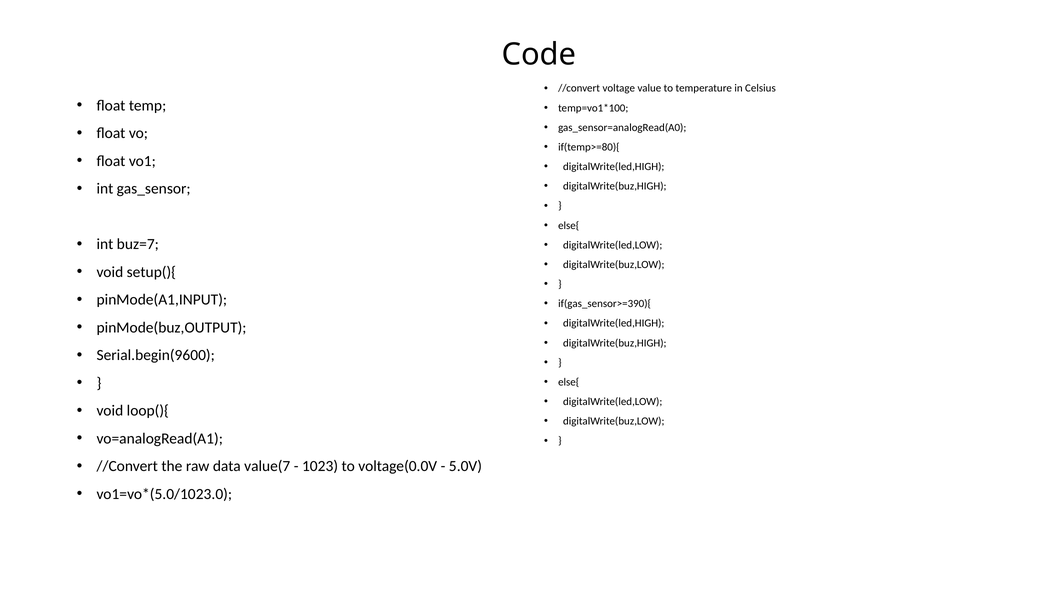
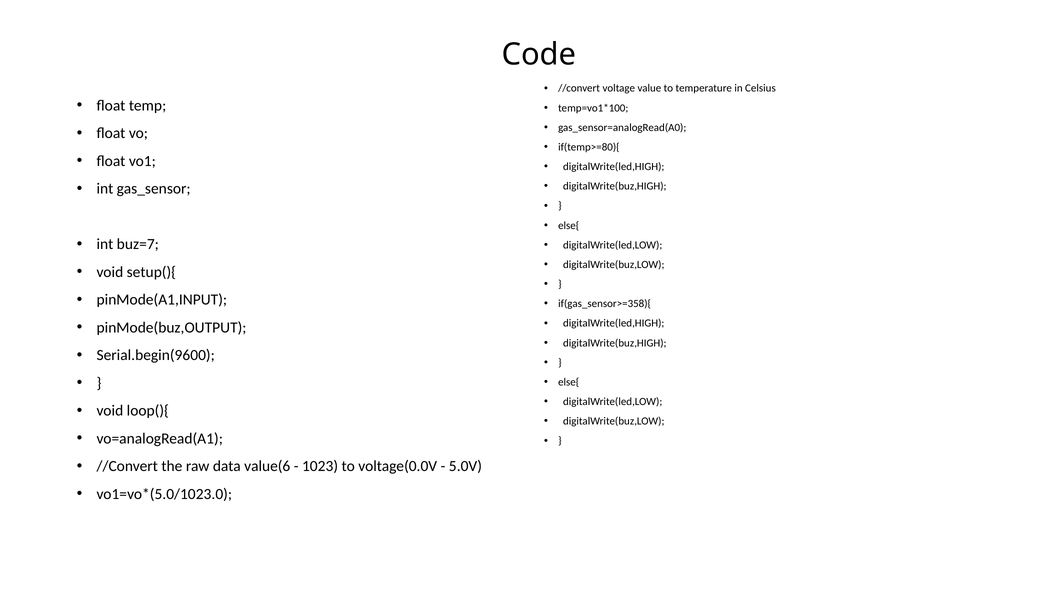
if(gas_sensor>=390){: if(gas_sensor>=390){ -> if(gas_sensor>=358){
value(7: value(7 -> value(6
